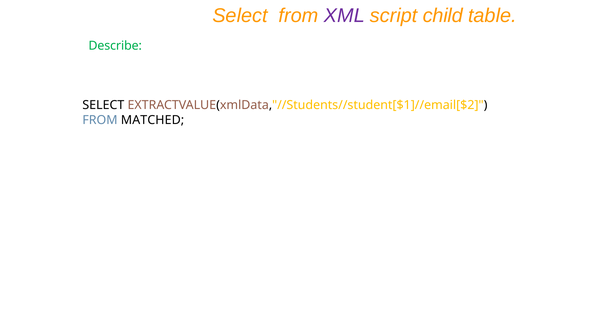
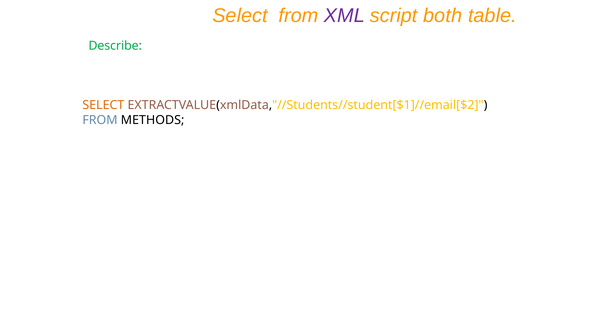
child: child -> both
SELECT at (103, 105) colour: black -> orange
MATCHED: MATCHED -> METHODS
